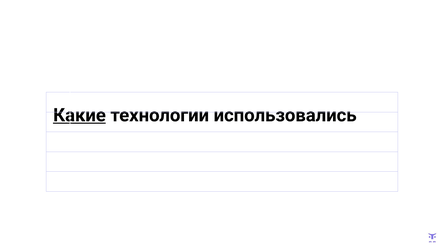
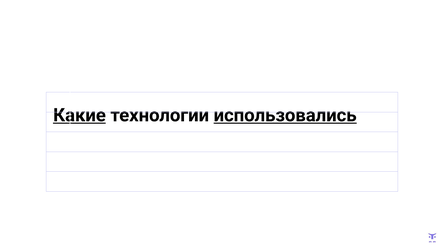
использовались underline: none -> present
